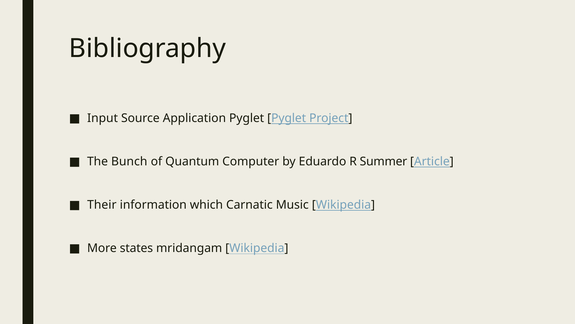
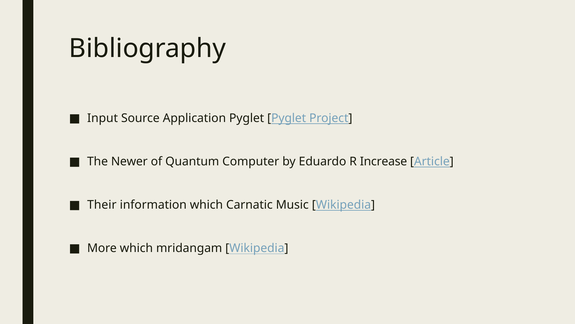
Bunch: Bunch -> Newer
Summer: Summer -> Increase
More states: states -> which
